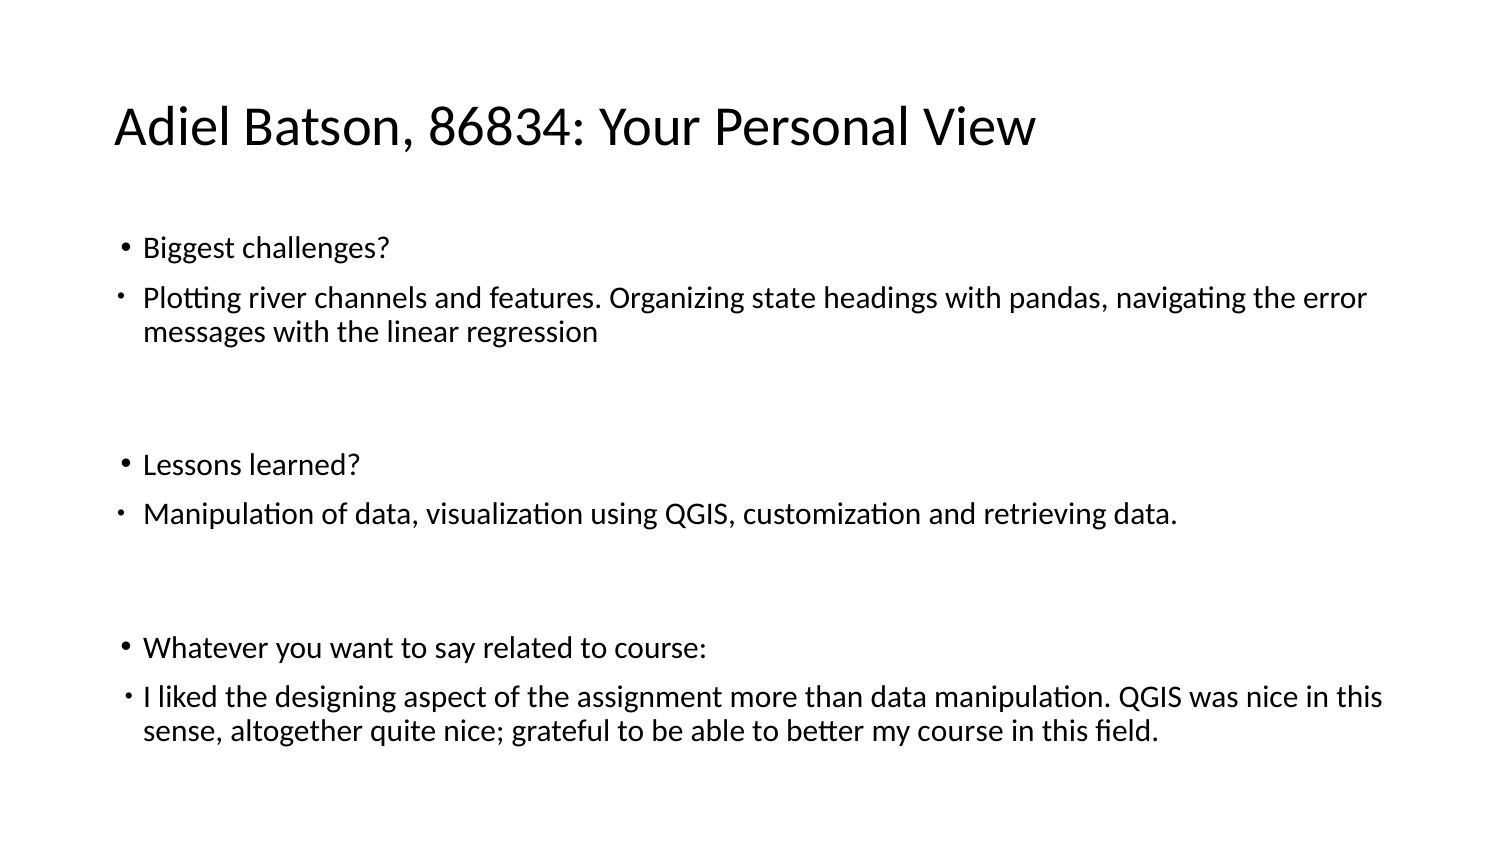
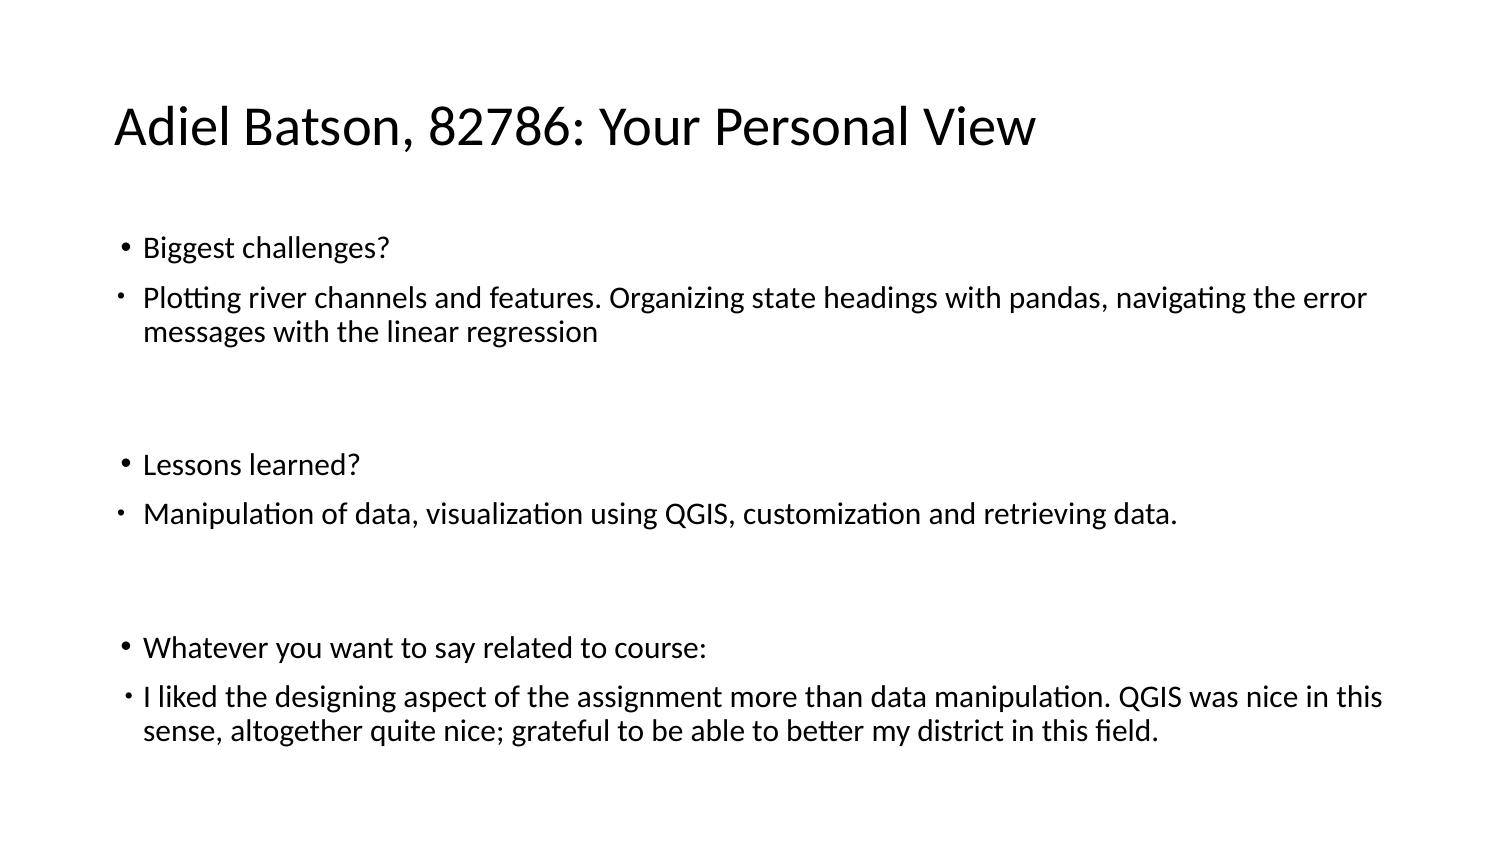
86834: 86834 -> 82786
my course: course -> district
